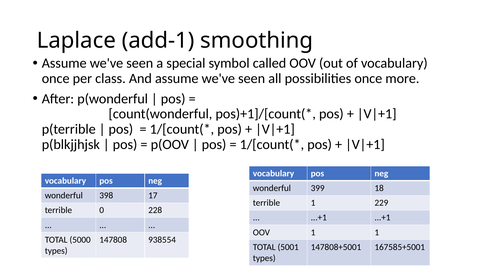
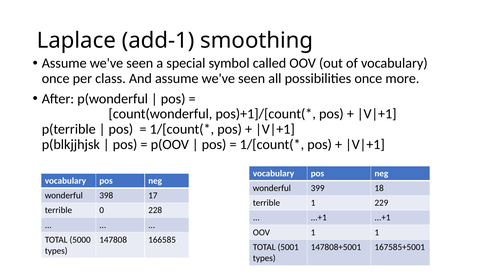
938554: 938554 -> 166585
